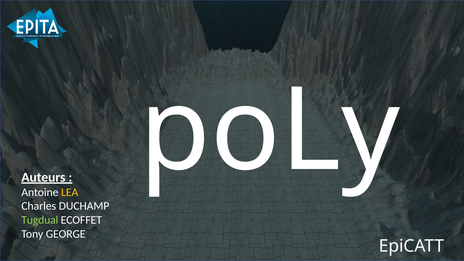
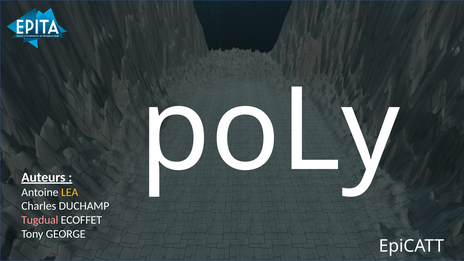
Tugdual colour: light green -> pink
